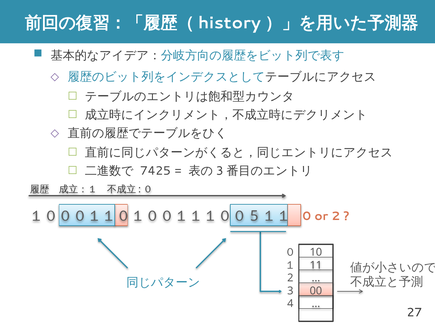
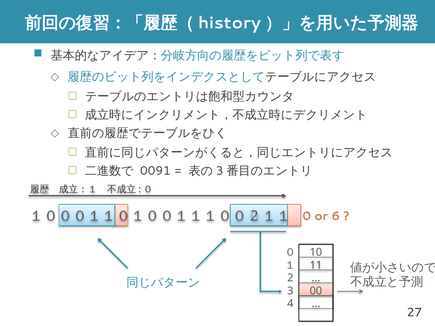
7425: 7425 -> 0091
5 at (254, 216): 5 -> 2
or 2: 2 -> 6
